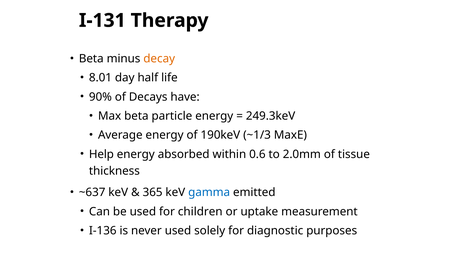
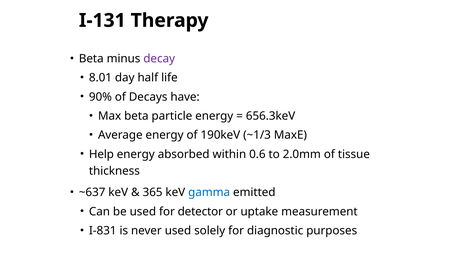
decay colour: orange -> purple
249.3keV: 249.3keV -> 656.3keV
children: children -> detector
I-136: I-136 -> I-831
